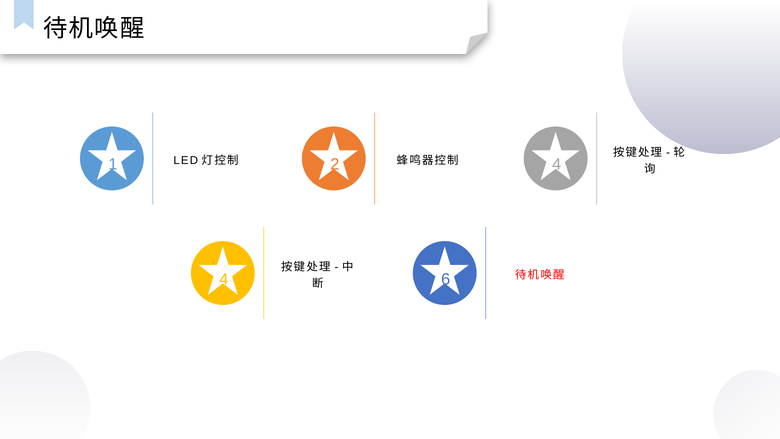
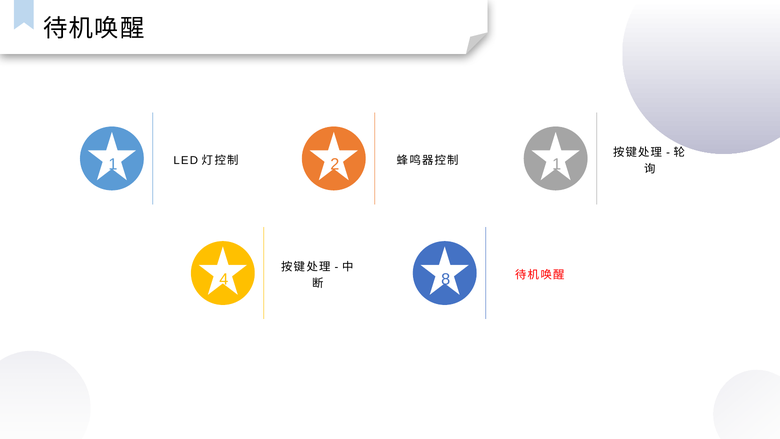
2 4: 4 -> 1
6: 6 -> 8
